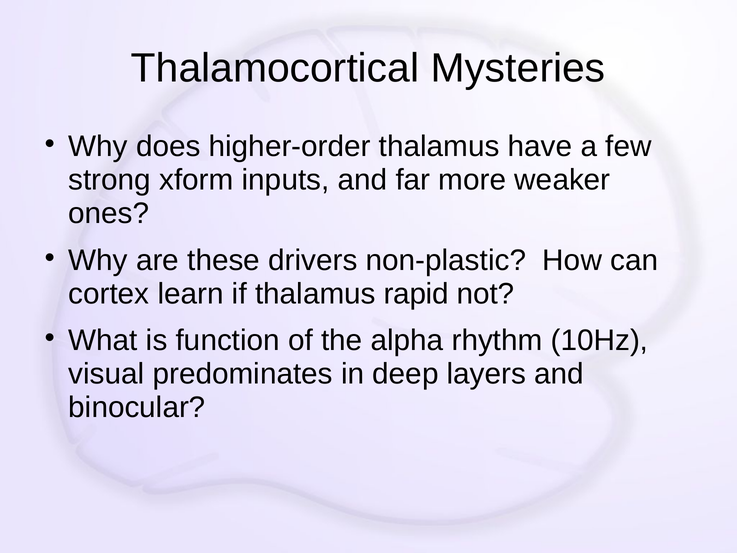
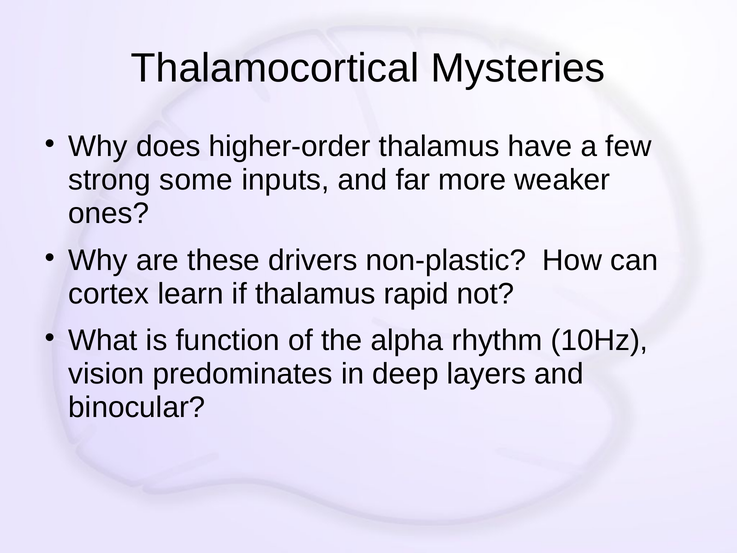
xform: xform -> some
visual: visual -> vision
